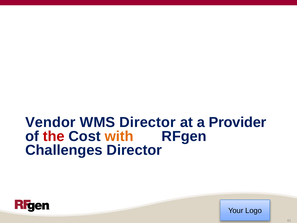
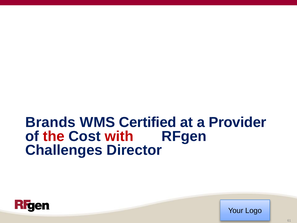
Vendor: Vendor -> Brands
WMS Director: Director -> Certified
with colour: orange -> red
